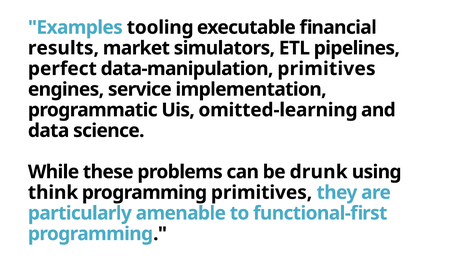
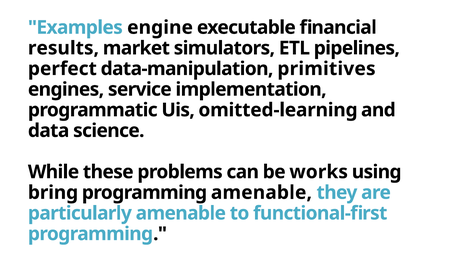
tooling: tooling -> engine
drunk: drunk -> works
think: think -> bring
programming primitives: primitives -> amenable
